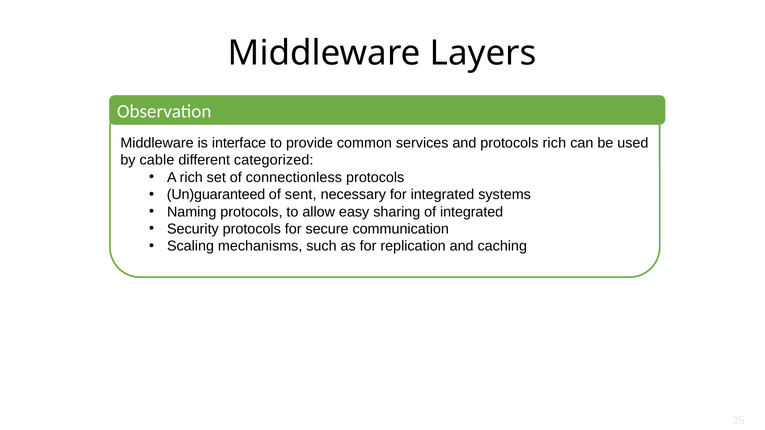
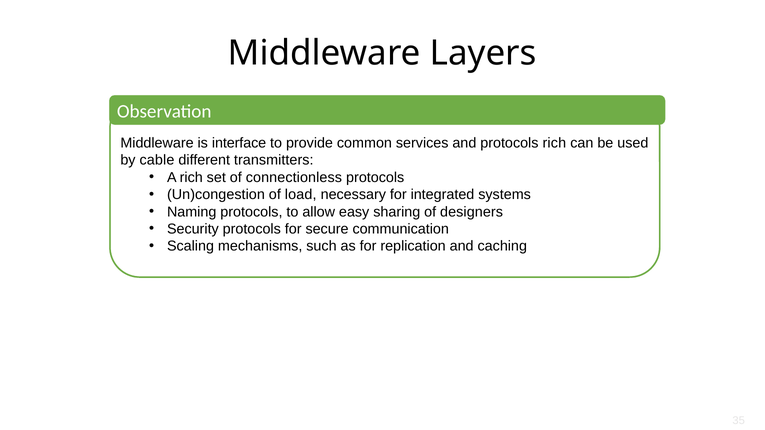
categorized: categorized -> transmitters
Un)guaranteed: Un)guaranteed -> Un)congestion
sent: sent -> load
of integrated: integrated -> designers
